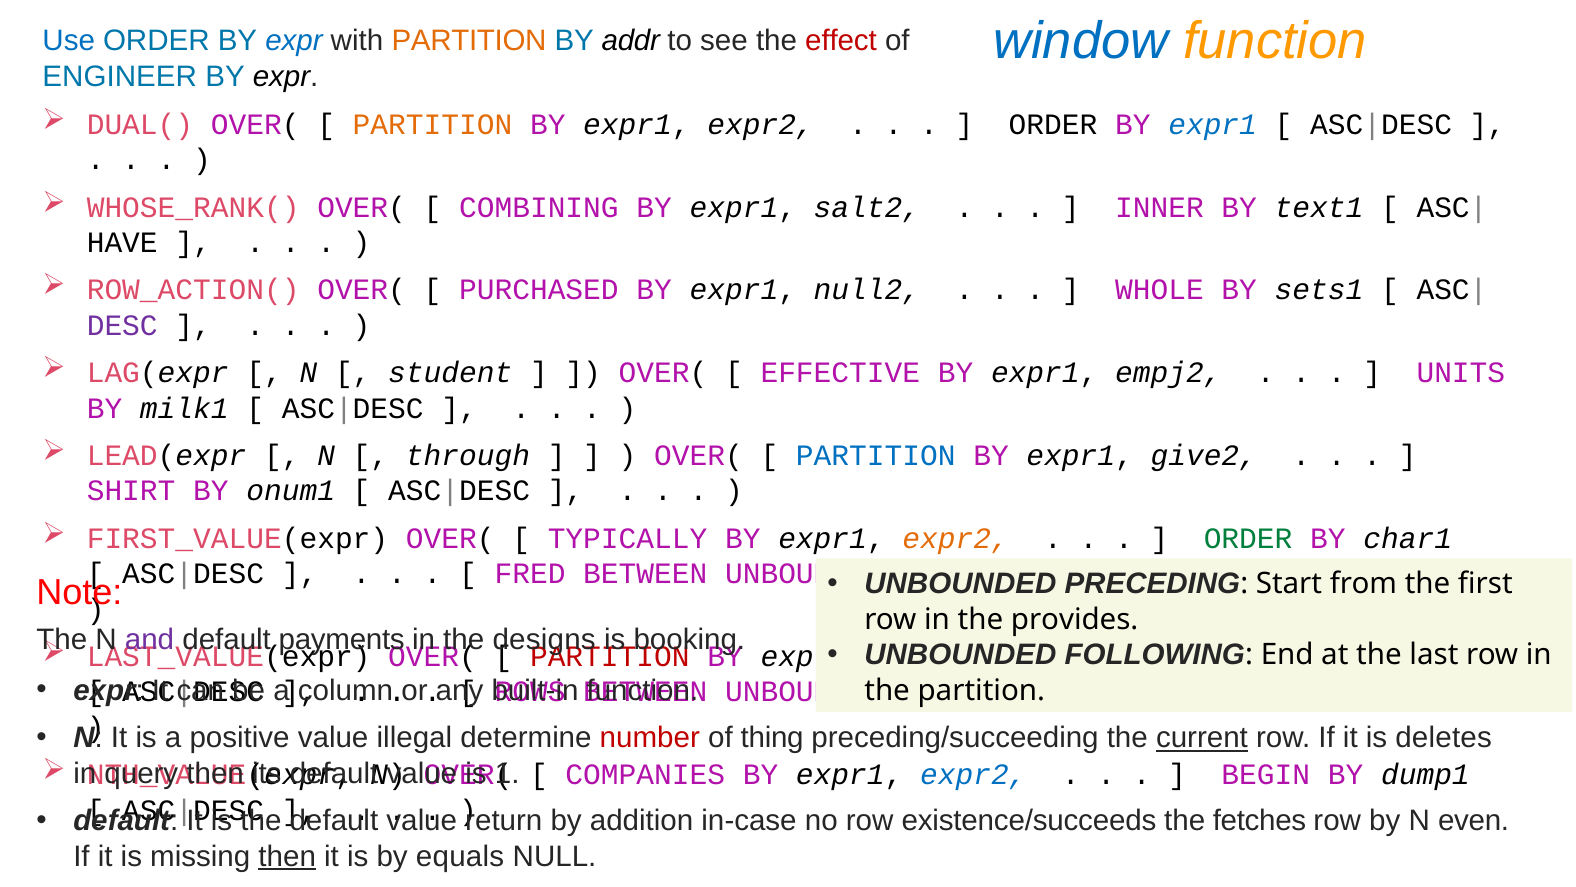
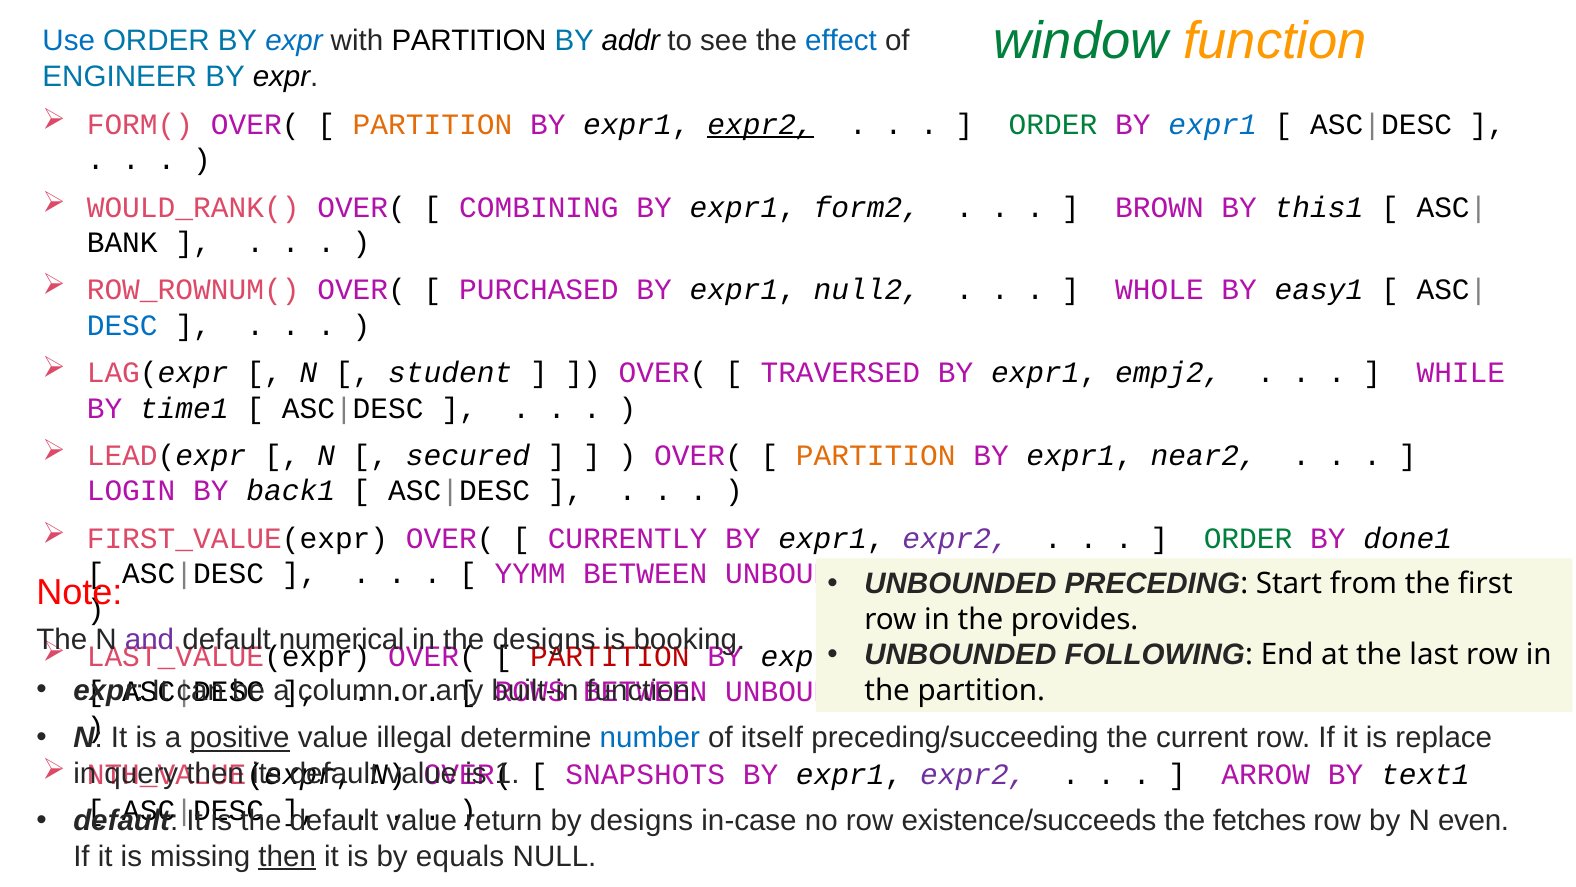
window colour: blue -> green
PARTITION at (469, 41) colour: orange -> black
effect colour: red -> blue
DUAL(: DUAL( -> FORM(
expr2 at (761, 124) underline: none -> present
ORDER at (1053, 124) colour: black -> green
WHOSE_RANK(: WHOSE_RANK( -> WOULD_RANK(
salt2: salt2 -> form2
INNER: INNER -> BROWN
text1: text1 -> this1
HAVE: HAVE -> BANK
ROW_ACTION(: ROW_ACTION( -> ROW_ROWNUM(
sets1: sets1 -> easy1
DESC colour: purple -> blue
EFFECTIVE: EFFECTIVE -> TRAVERSED
UNITS: UNITS -> WHILE
milk1: milk1 -> time1
through: through -> secured
PARTITION at (876, 455) colour: blue -> orange
give2: give2 -> near2
SHIRT: SHIRT -> LOGIN
onum1: onum1 -> back1
TYPICALLY: TYPICALLY -> CURRENTLY
expr2 at (956, 538) colour: orange -> purple
char1: char1 -> done1
FRED: FRED -> YYMM
payments: payments -> numerical
positive underline: none -> present
number colour: red -> blue
thing: thing -> itself
current underline: present -> none
deletes: deletes -> replace
COMPANIES: COMPANIES -> SNAPSHOTS
expr2 at (973, 775) colour: blue -> purple
BEGIN: BEGIN -> ARROW
dump1: dump1 -> text1
by addition: addition -> designs
